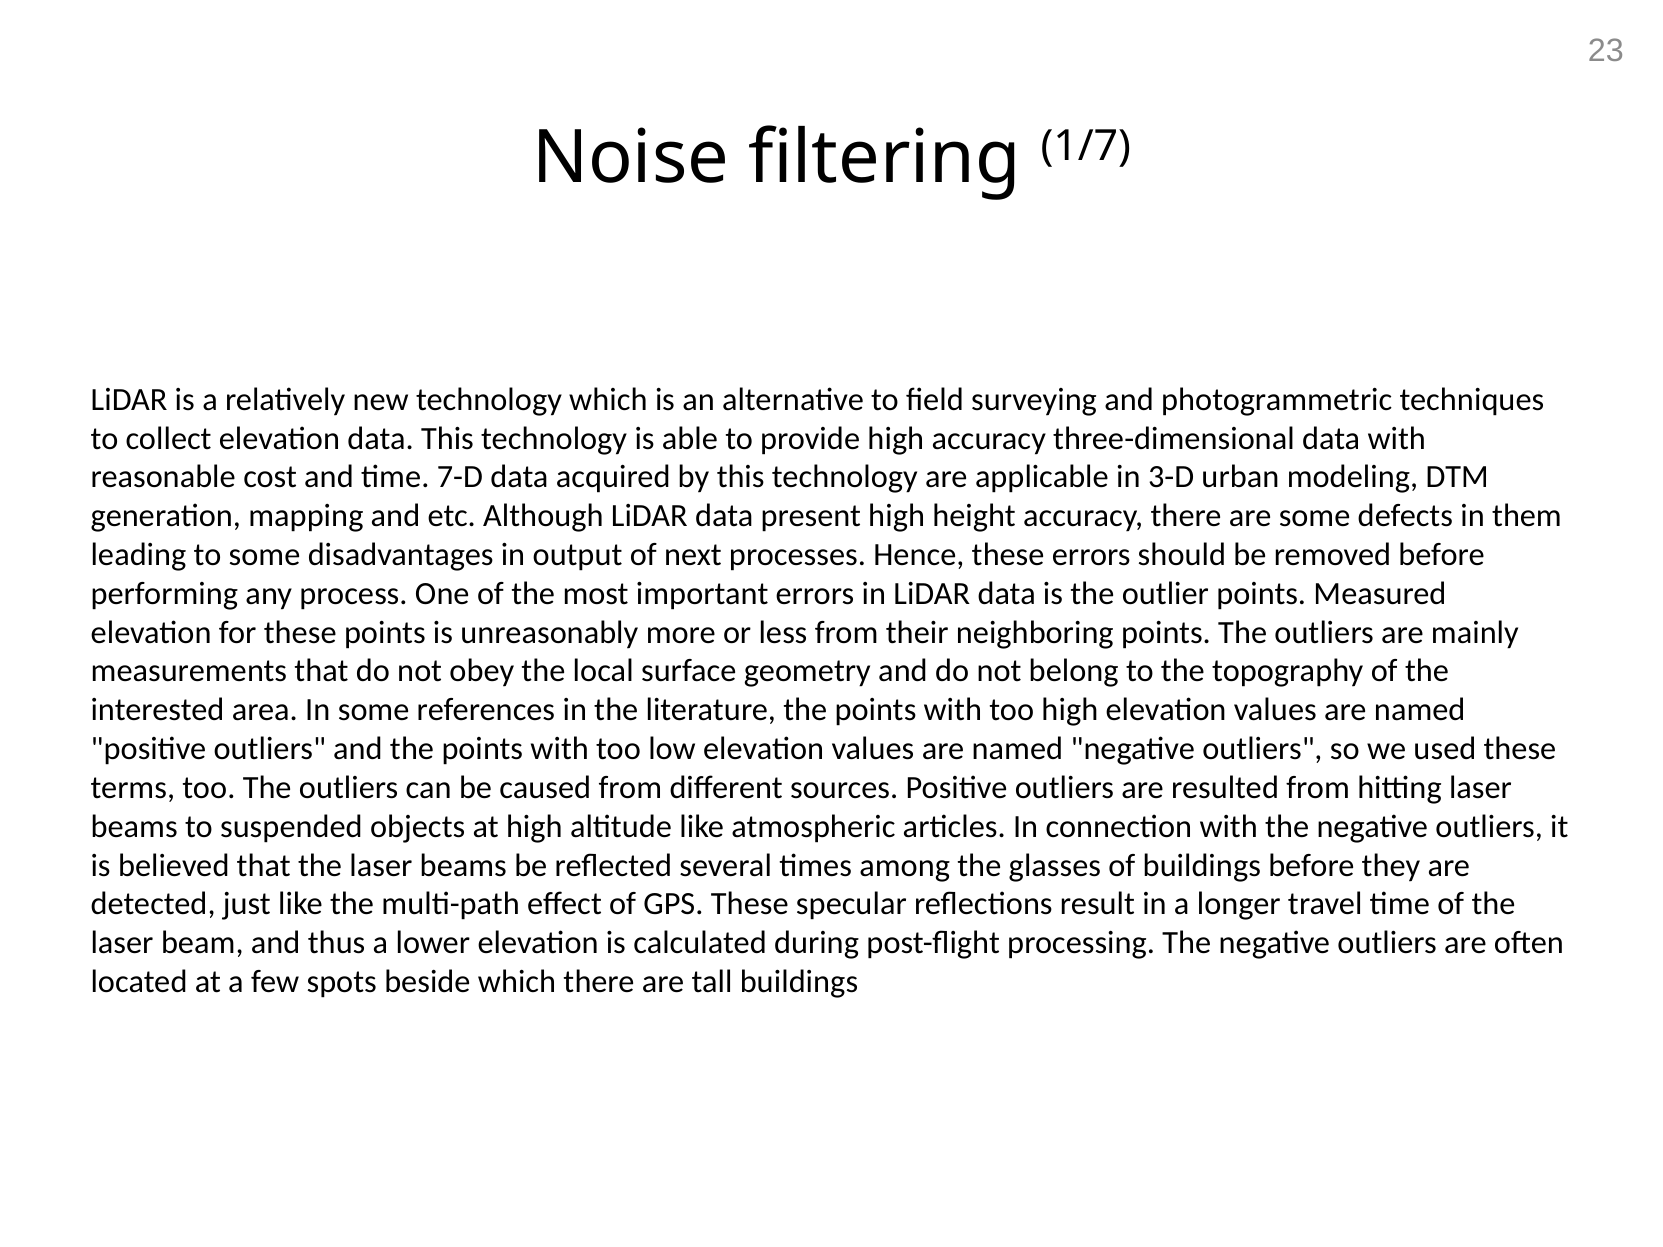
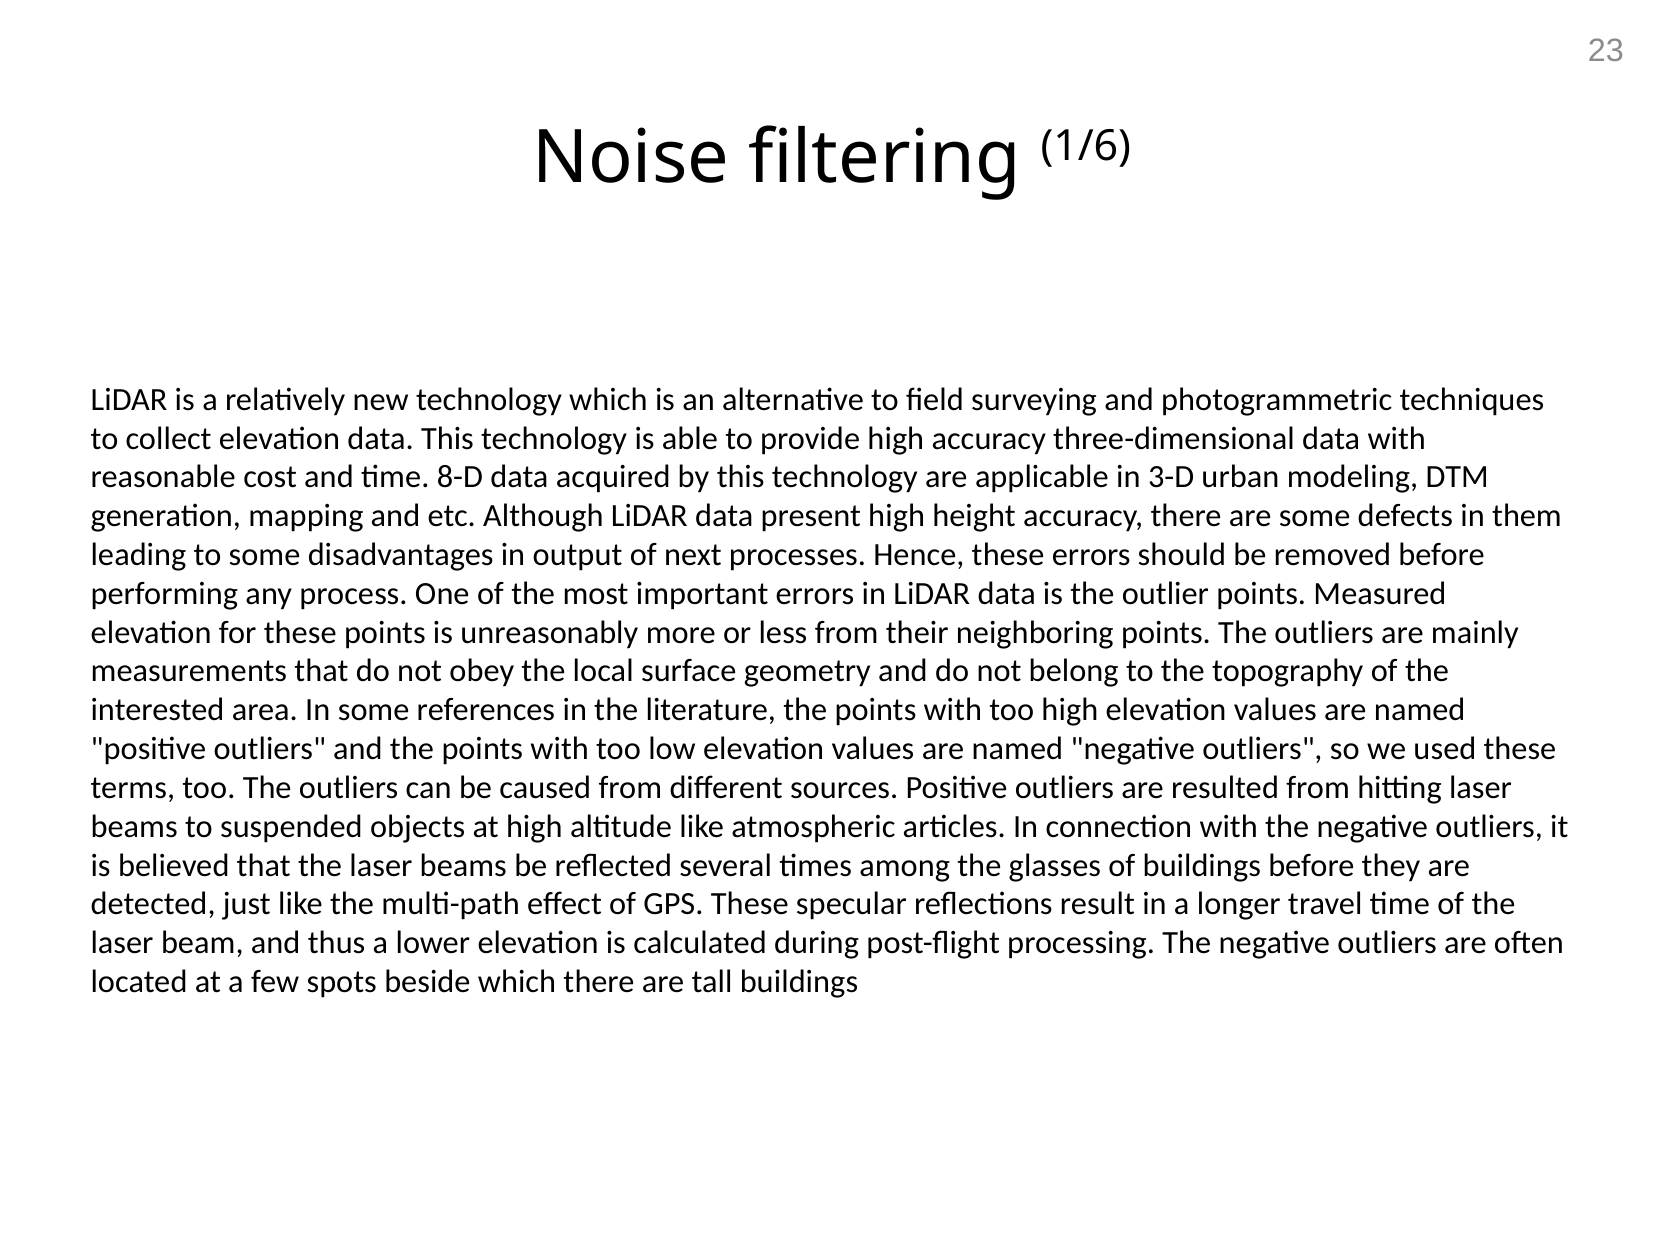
1/7: 1/7 -> 1/6
7-D: 7-D -> 8-D
